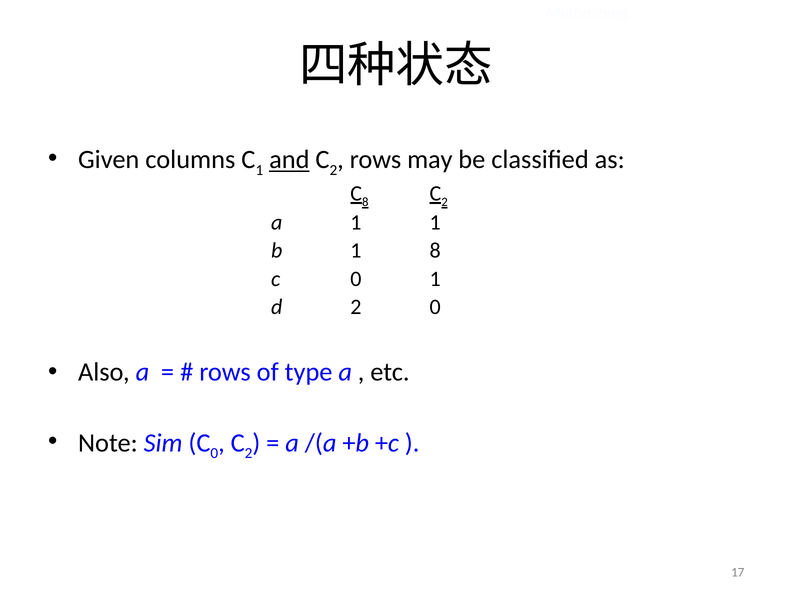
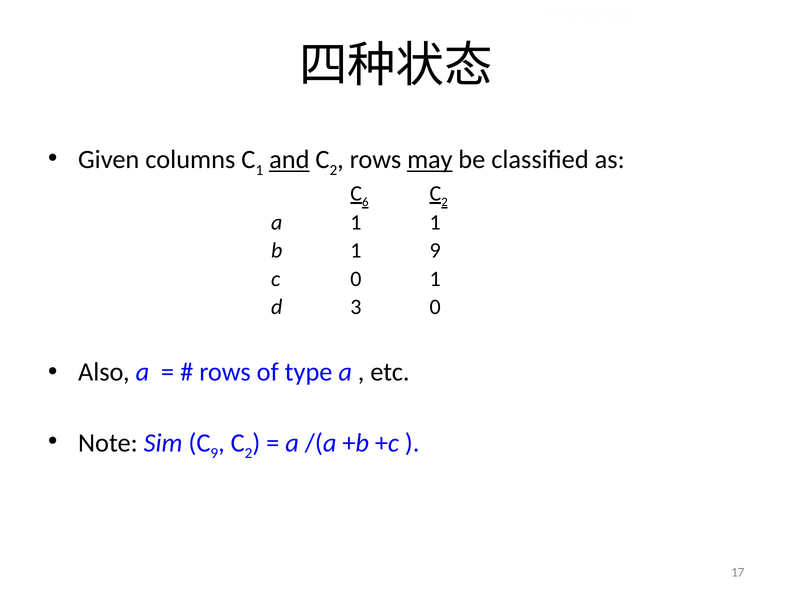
may underline: none -> present
C 8: 8 -> 6
1 8: 8 -> 9
d 2: 2 -> 3
Sim C 0: 0 -> 9
